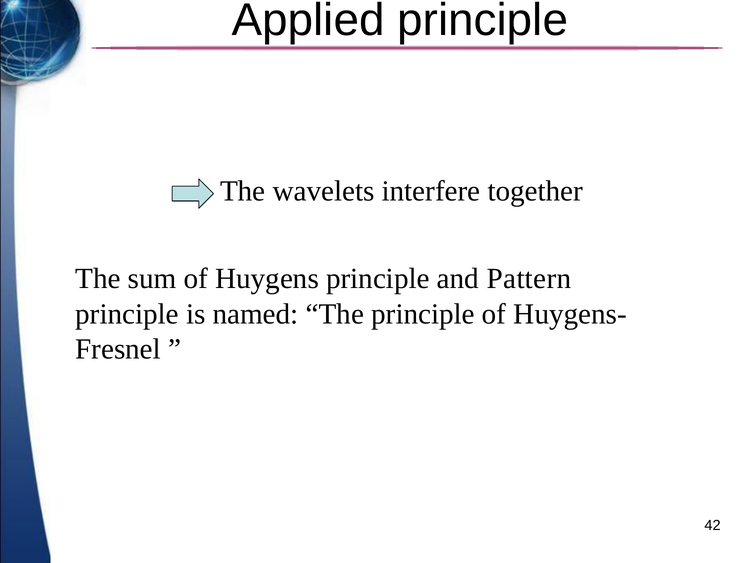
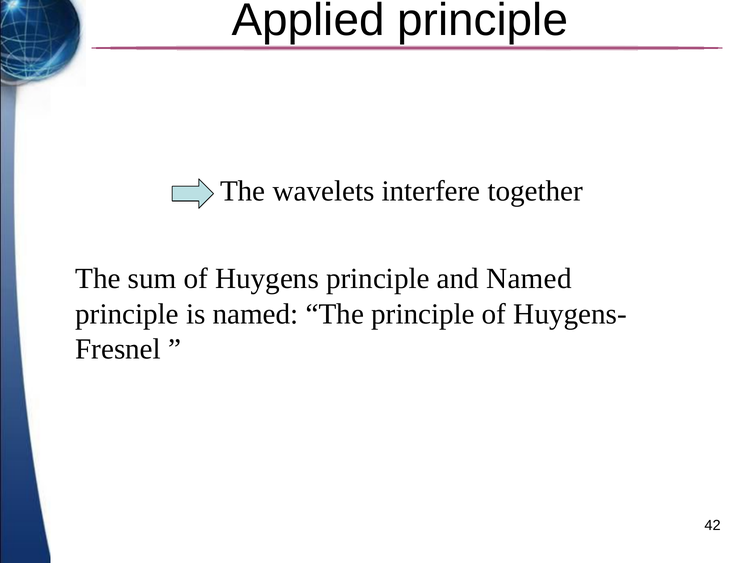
and Pattern: Pattern -> Named
